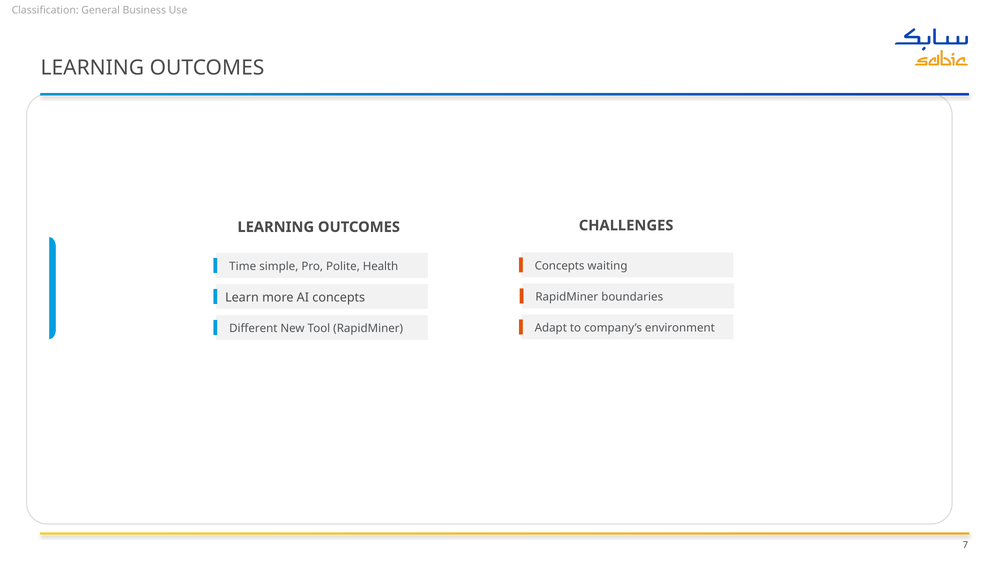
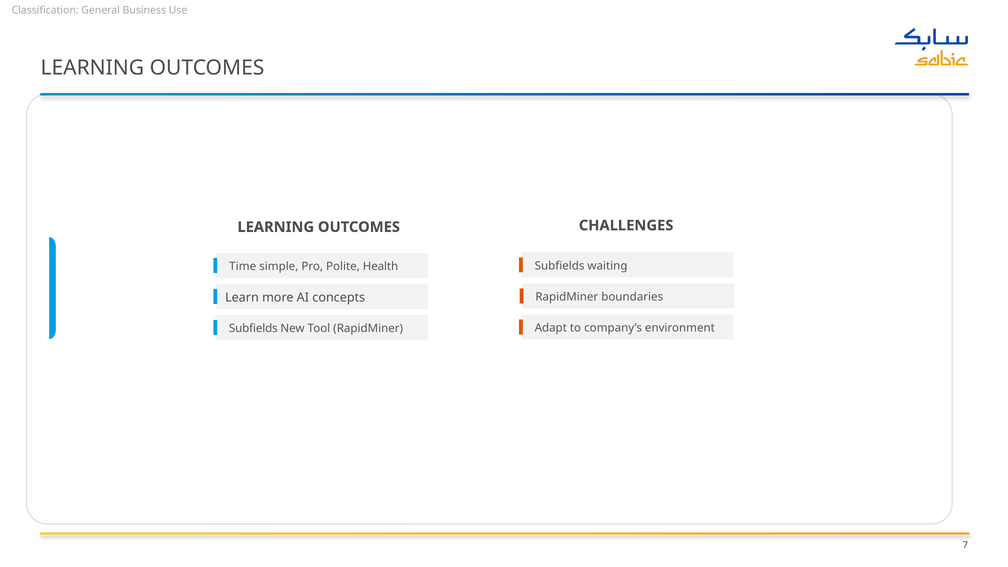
Concepts at (560, 266): Concepts -> Subfields
Different at (253, 328): Different -> Subfields
